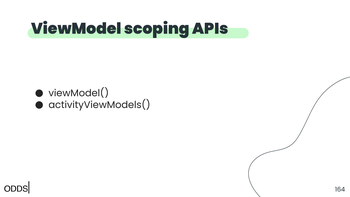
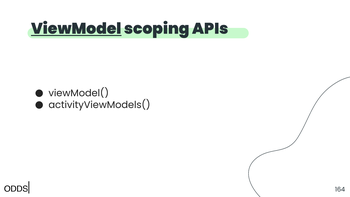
ViewModel underline: none -> present
